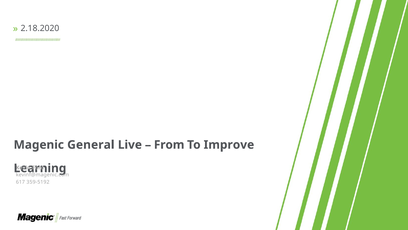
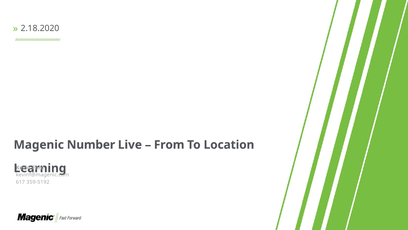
General: General -> Number
Improve: Improve -> Location
